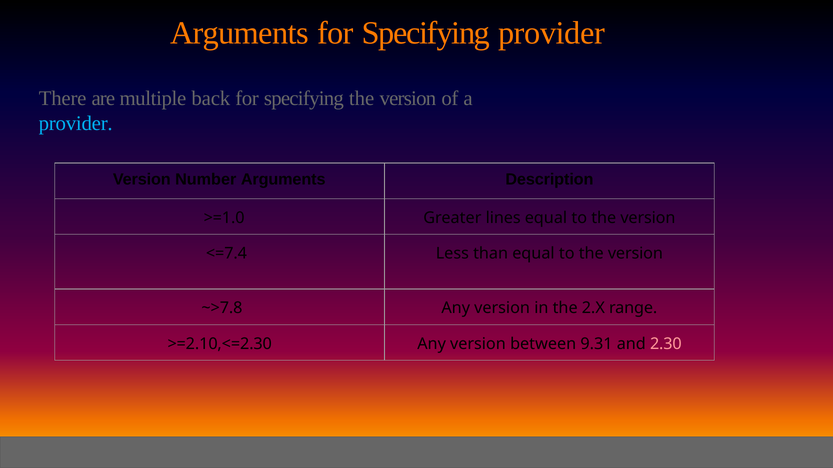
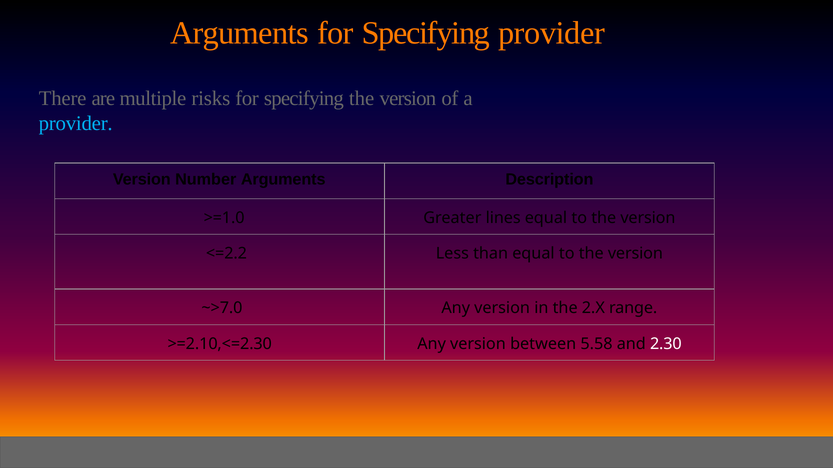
back: back -> risks
<=7.4: <=7.4 -> <=2.2
~>7.8: ~>7.8 -> ~>7.0
9.31: 9.31 -> 5.58
2.30 colour: pink -> white
